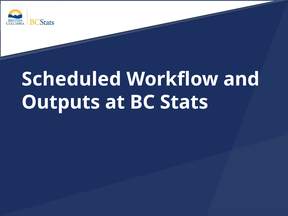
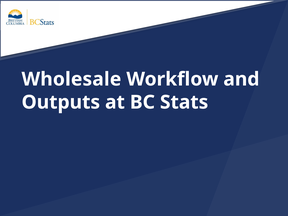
Scheduled: Scheduled -> Wholesale
